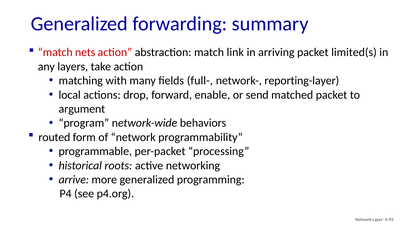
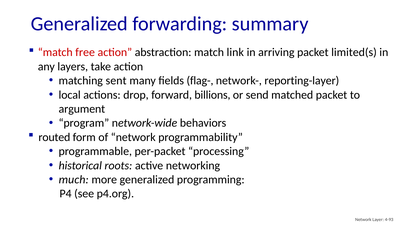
nets: nets -> free
with: with -> sent
full-: full- -> flag-
enable: enable -> billions
arrive: arrive -> much
